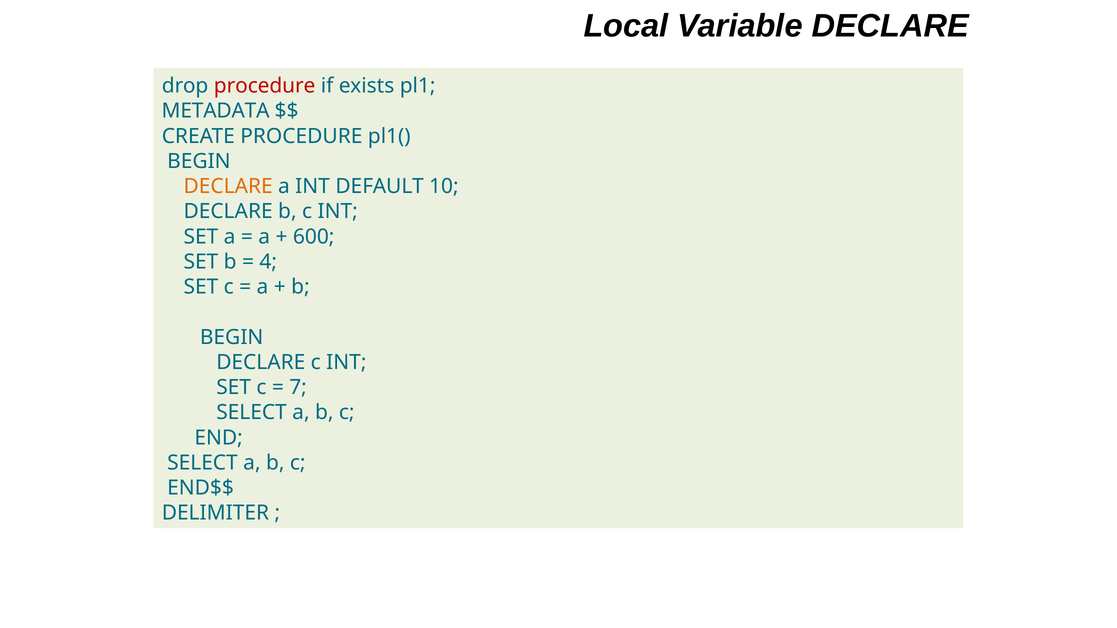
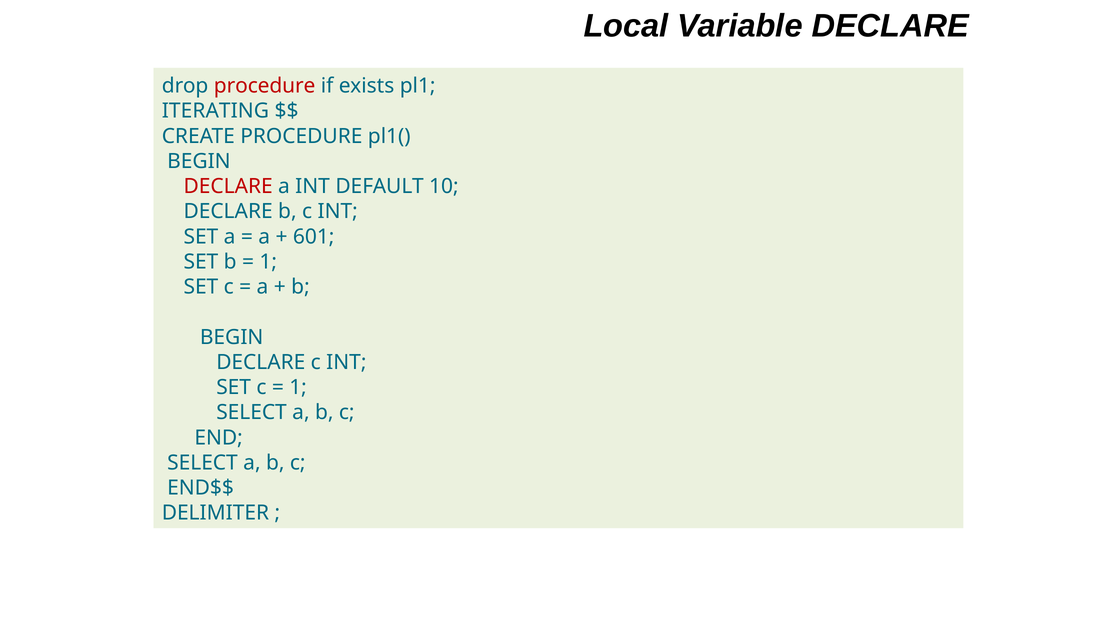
METADATA: METADATA -> ITERATING
DECLARE at (228, 187) colour: orange -> red
600: 600 -> 601
4 at (268, 262): 4 -> 1
7 at (298, 388): 7 -> 1
